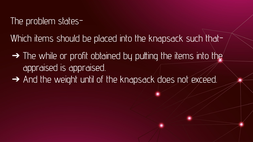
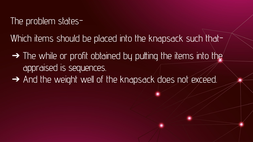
is appraised: appraised -> sequences
until: until -> well
